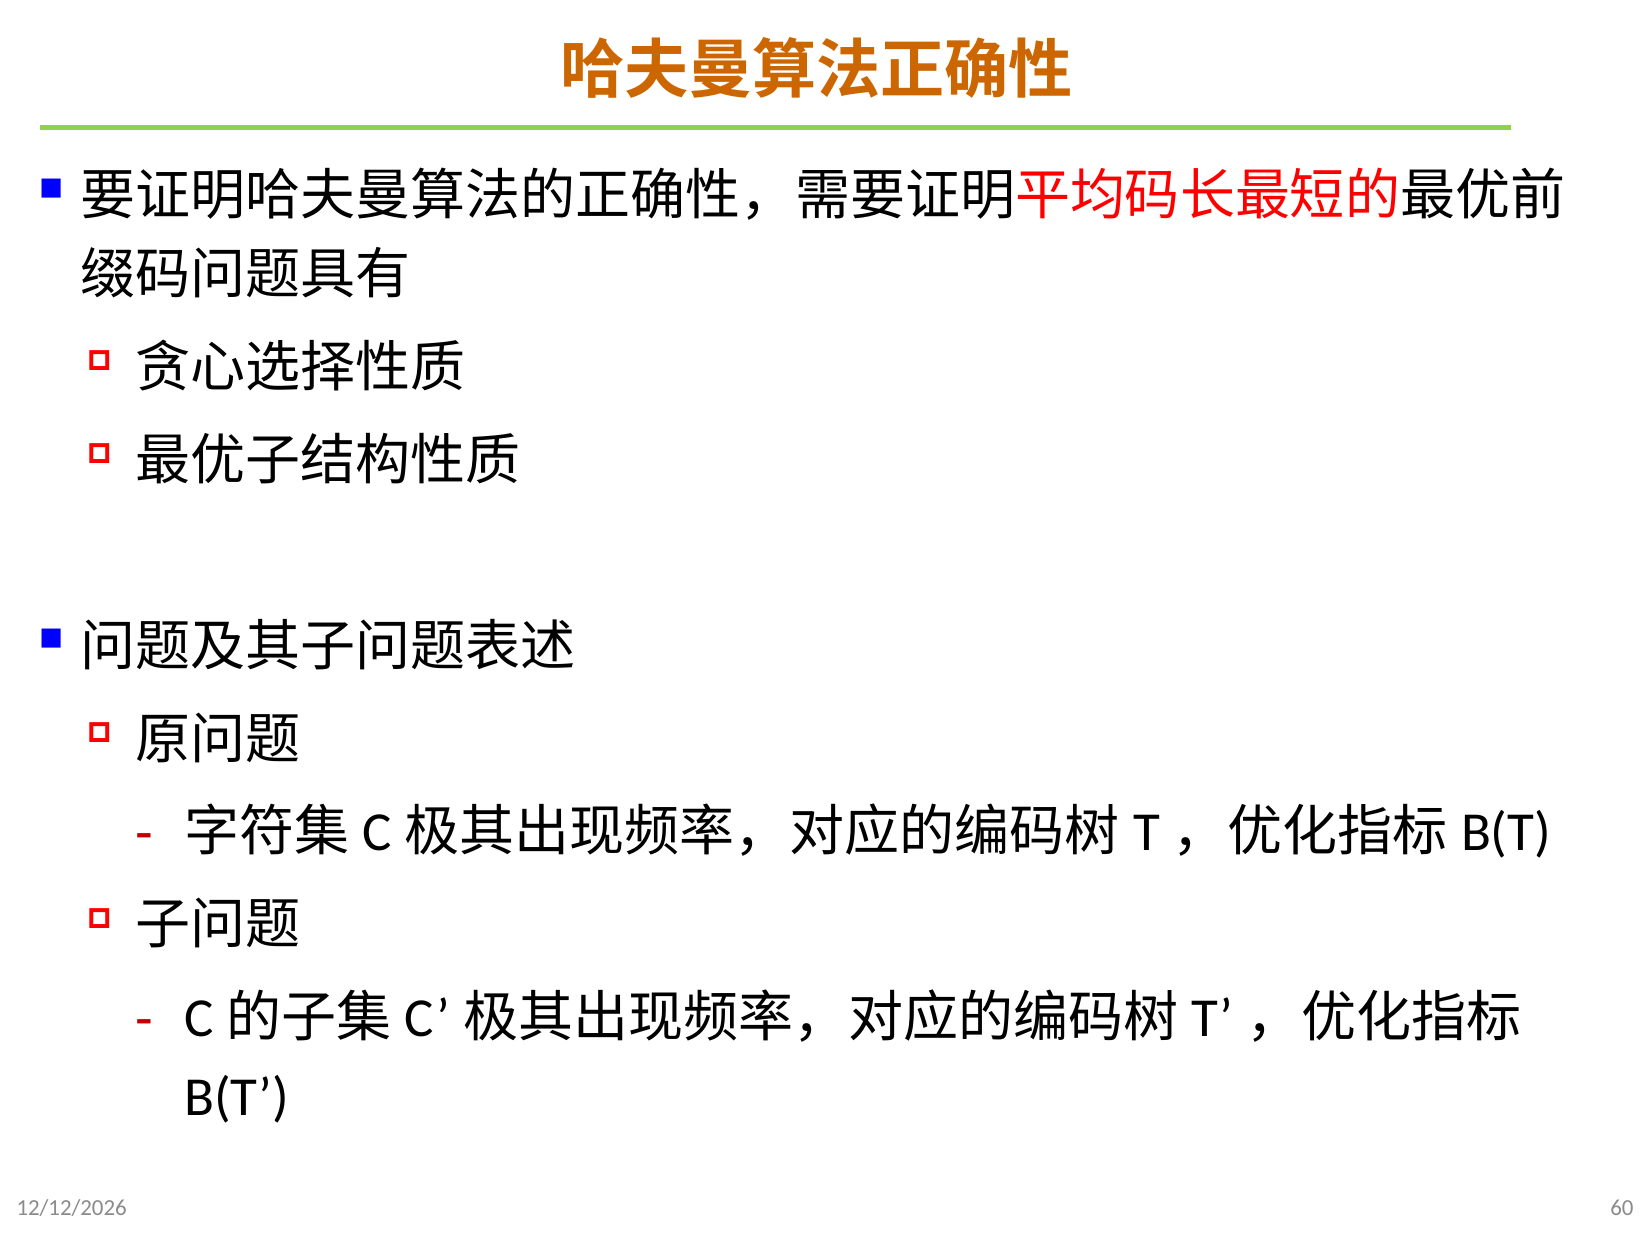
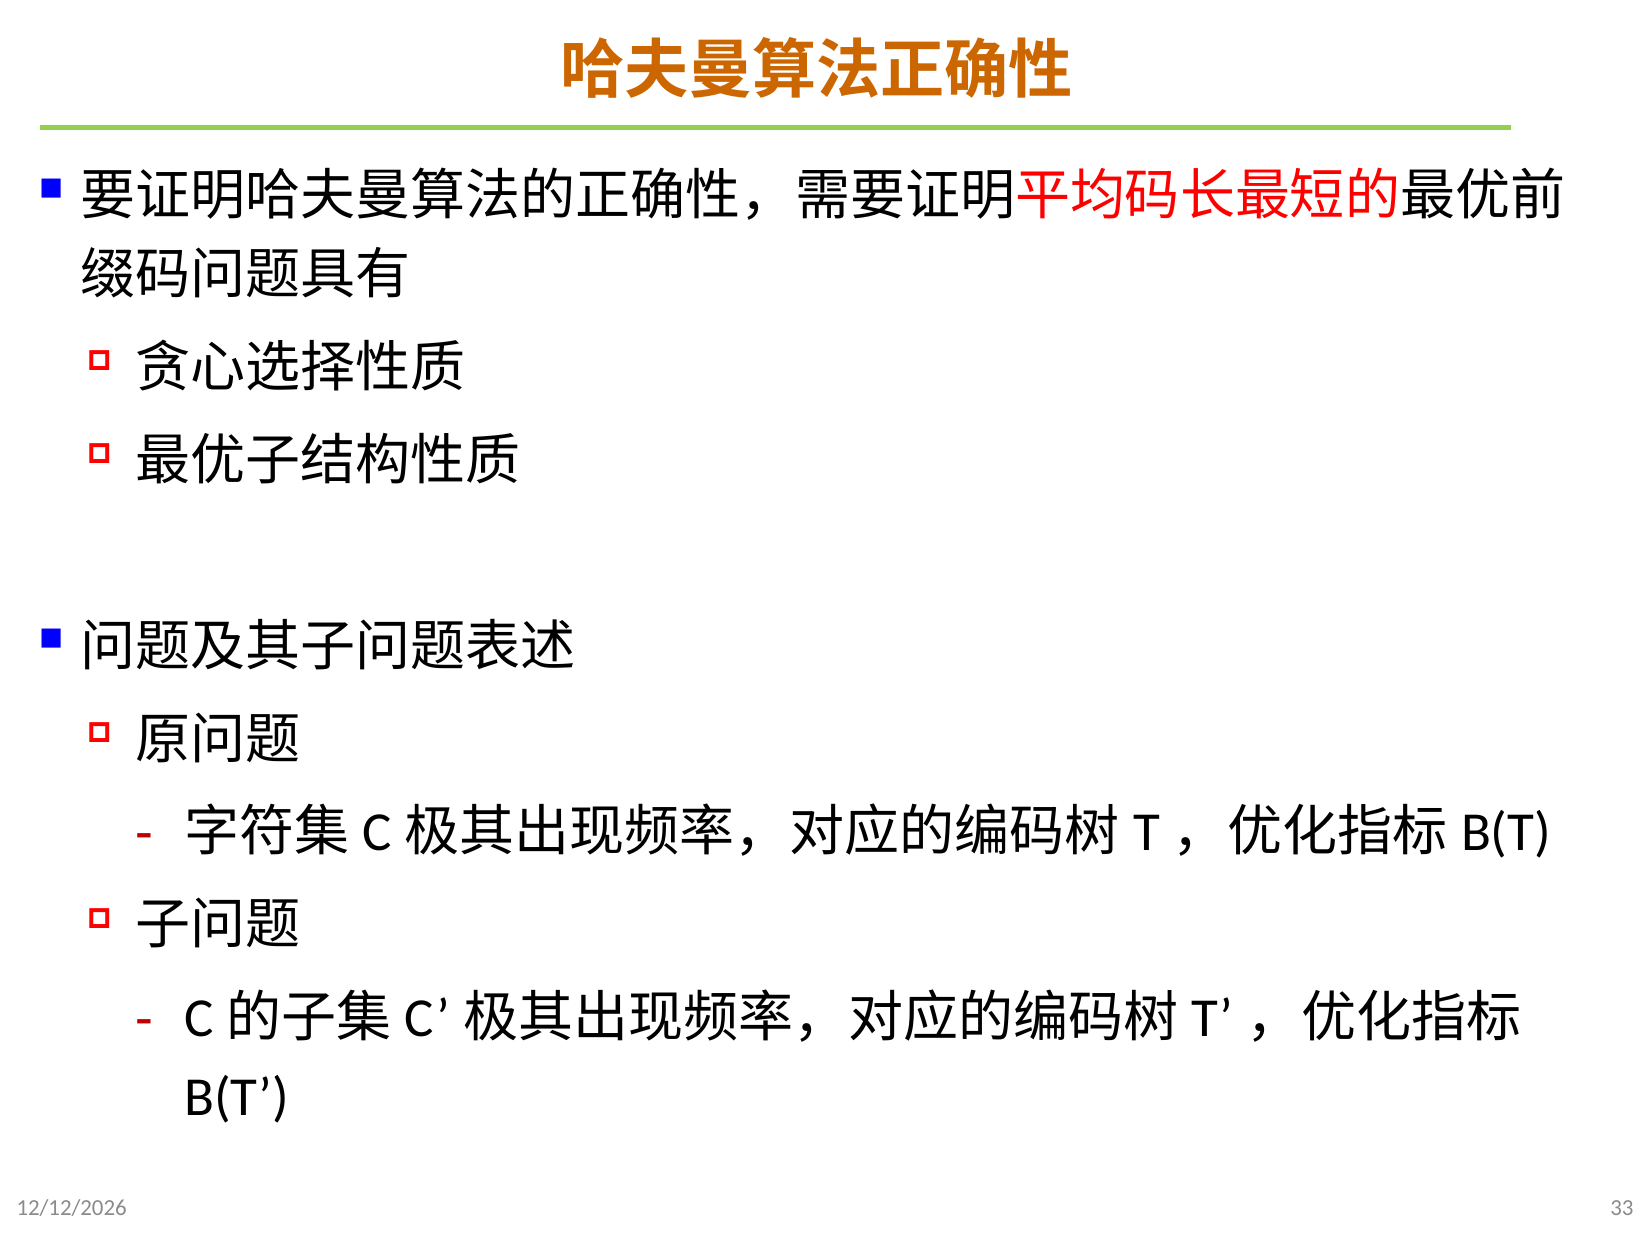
60: 60 -> 33
